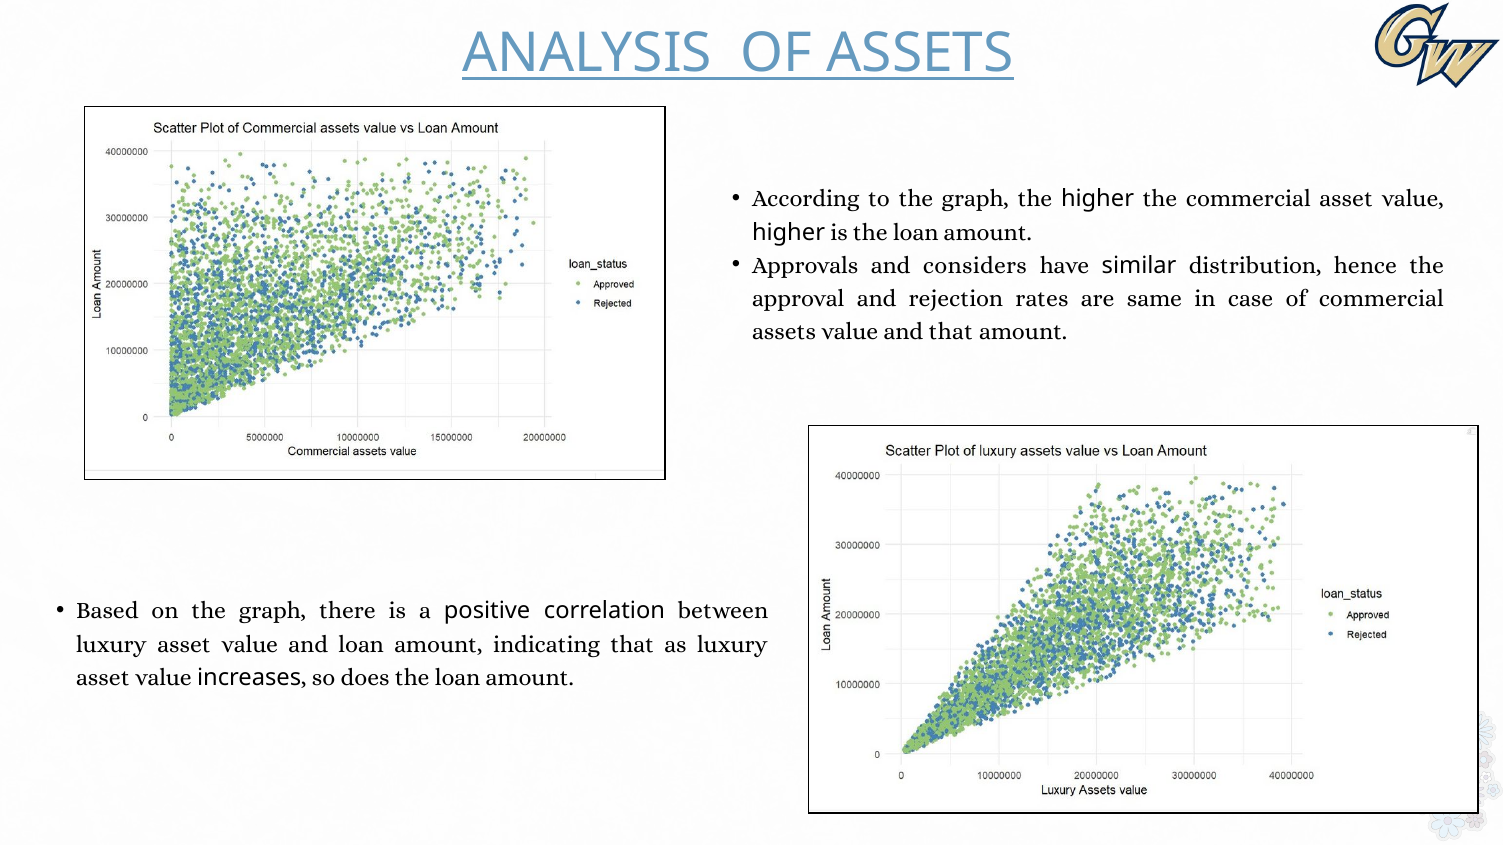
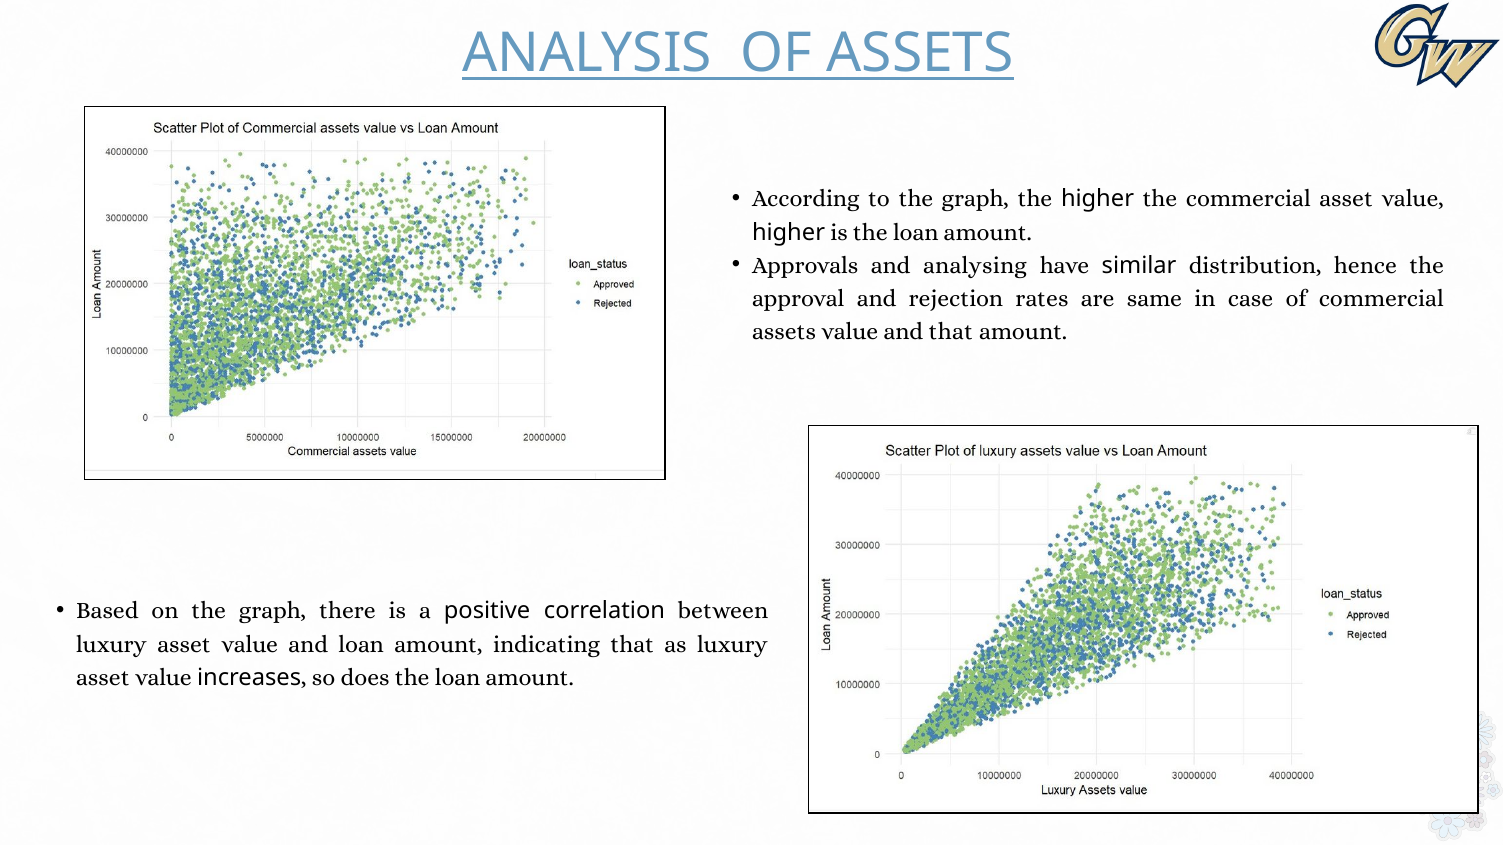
considers: considers -> analysing
